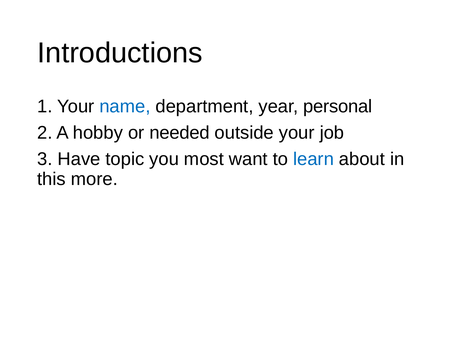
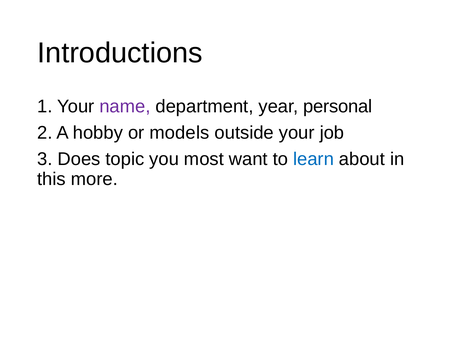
name colour: blue -> purple
needed: needed -> models
Have: Have -> Does
